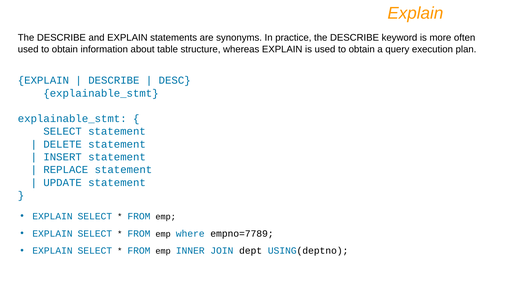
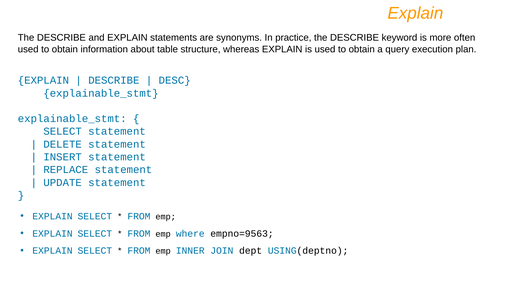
empno=7789: empno=7789 -> empno=9563
